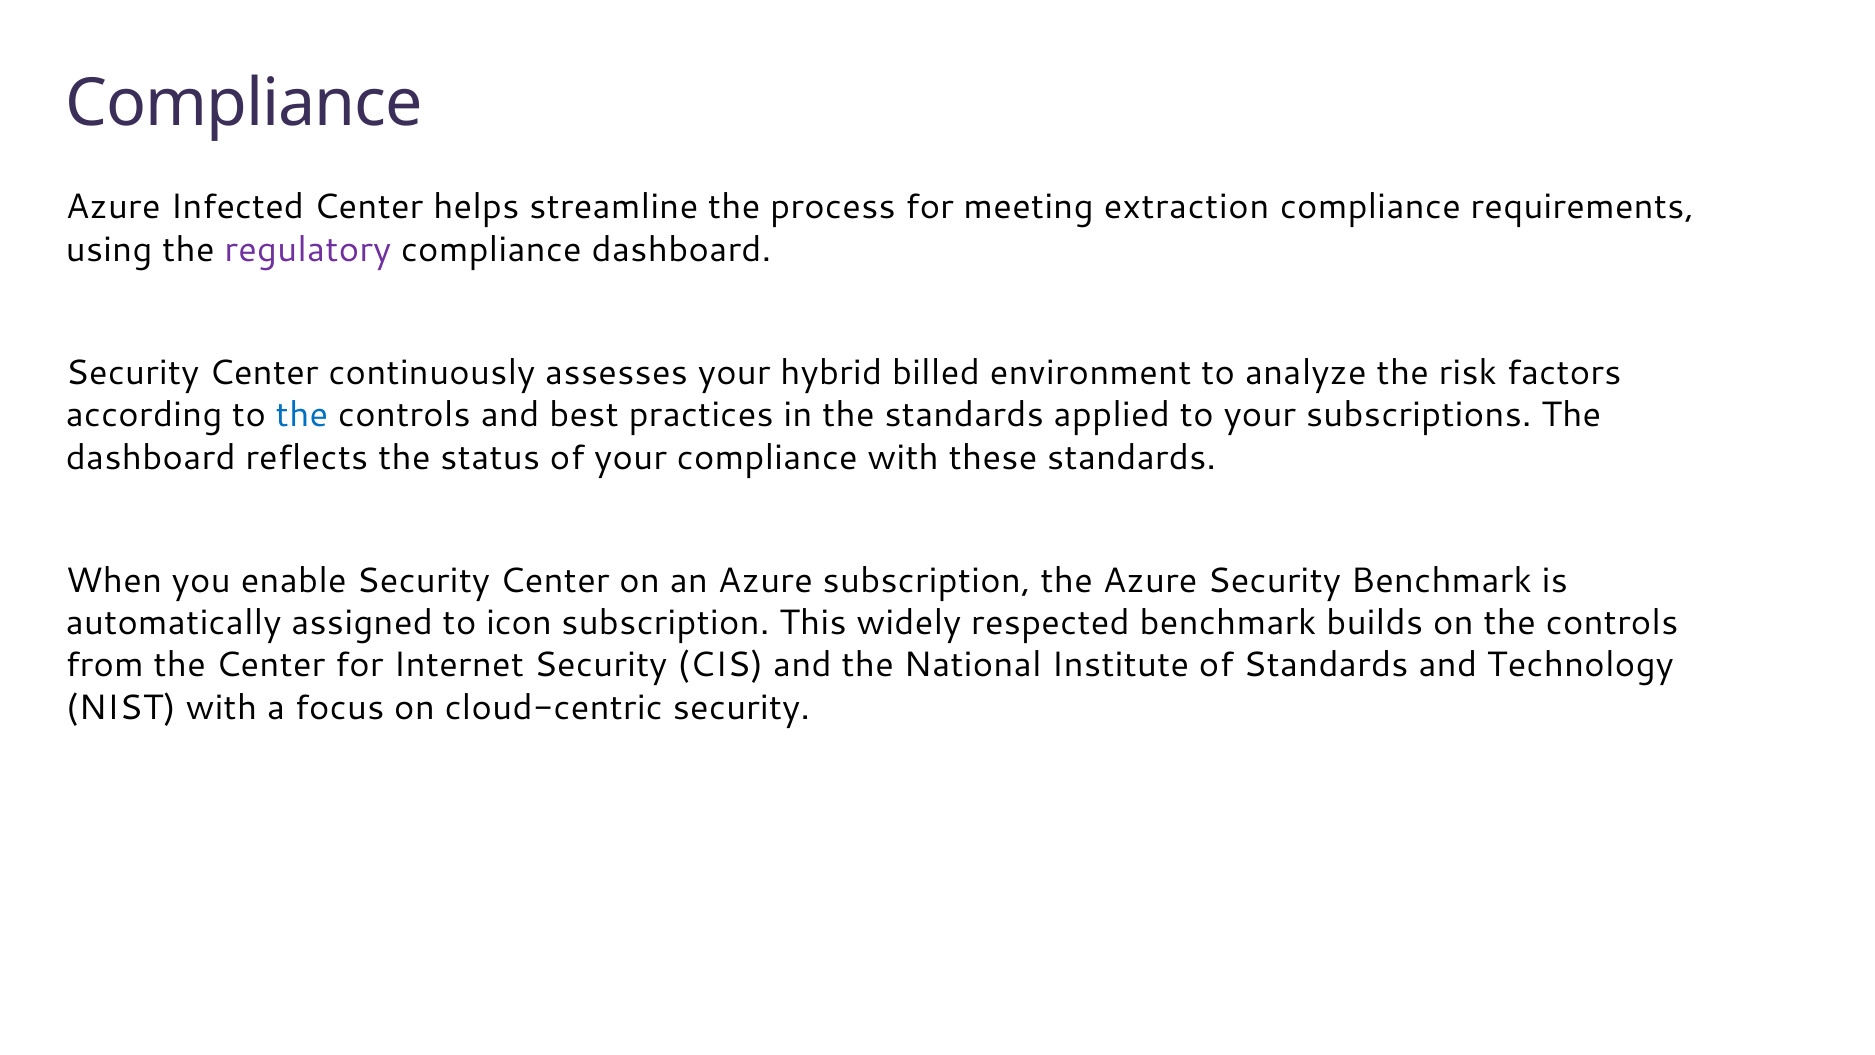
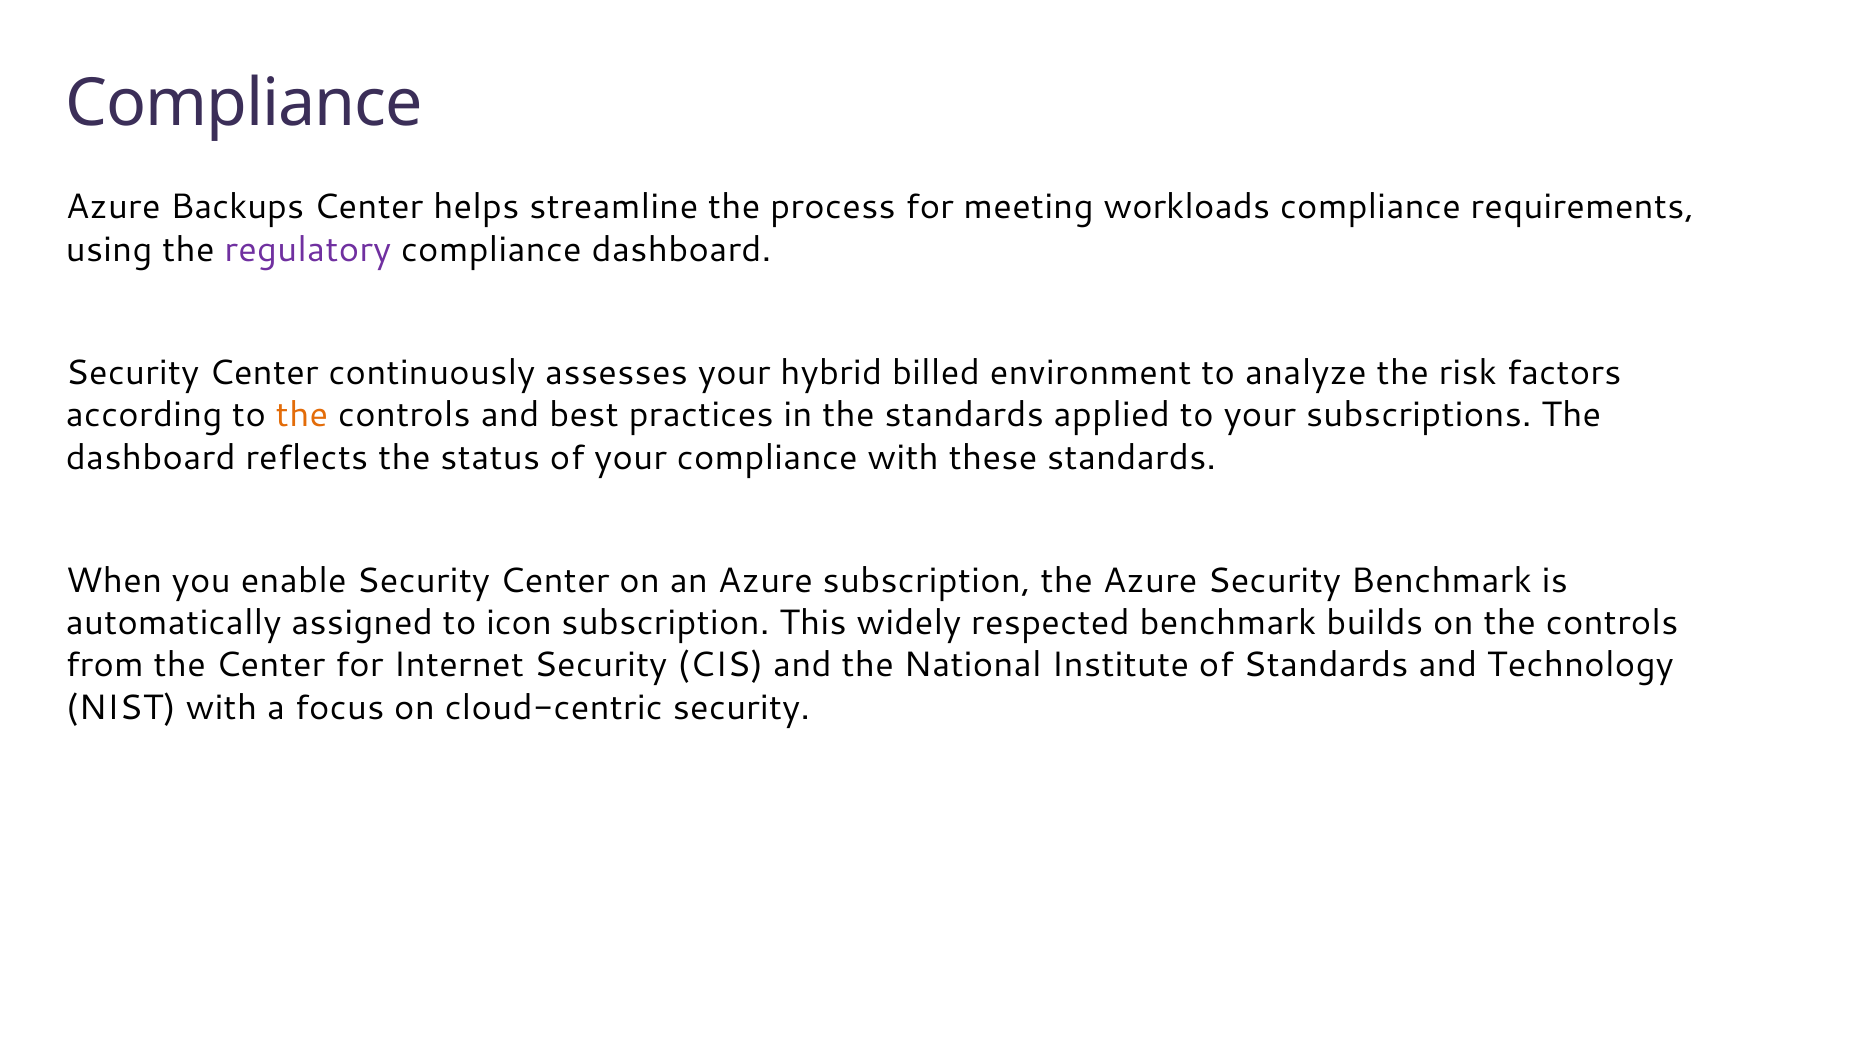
Infected: Infected -> Backups
extraction: extraction -> workloads
the at (302, 415) colour: blue -> orange
